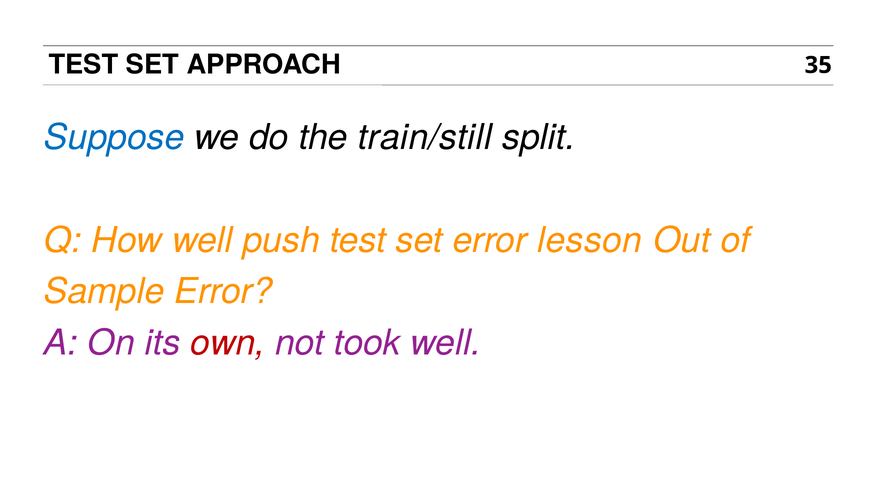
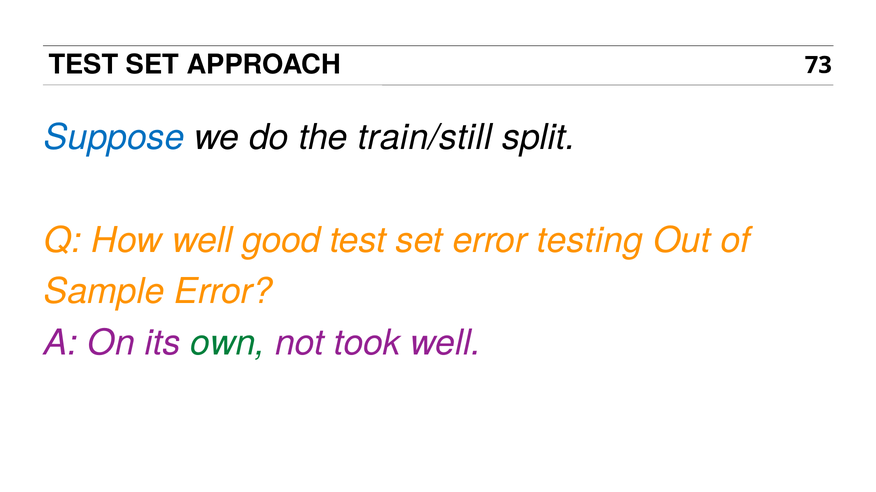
35: 35 -> 73
push: push -> good
lesson: lesson -> testing
own colour: red -> green
